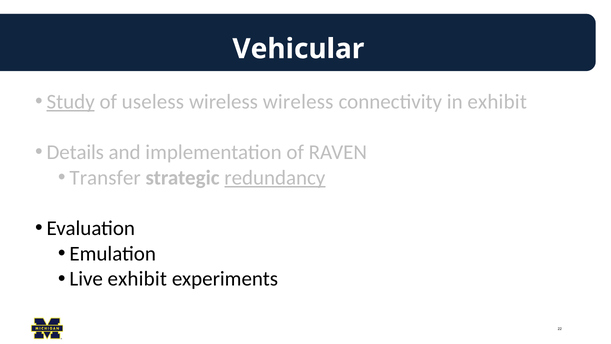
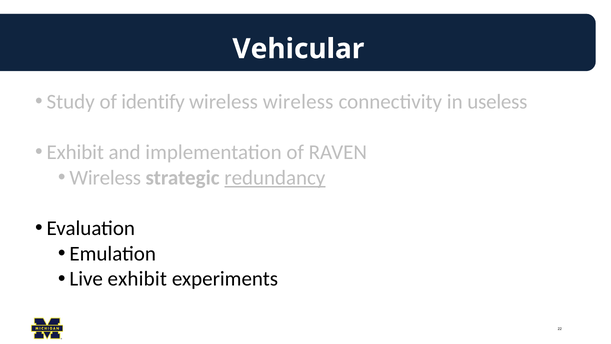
Study underline: present -> none
useless: useless -> identify
in exhibit: exhibit -> useless
Details at (75, 152): Details -> Exhibit
Transfer at (105, 178): Transfer -> Wireless
